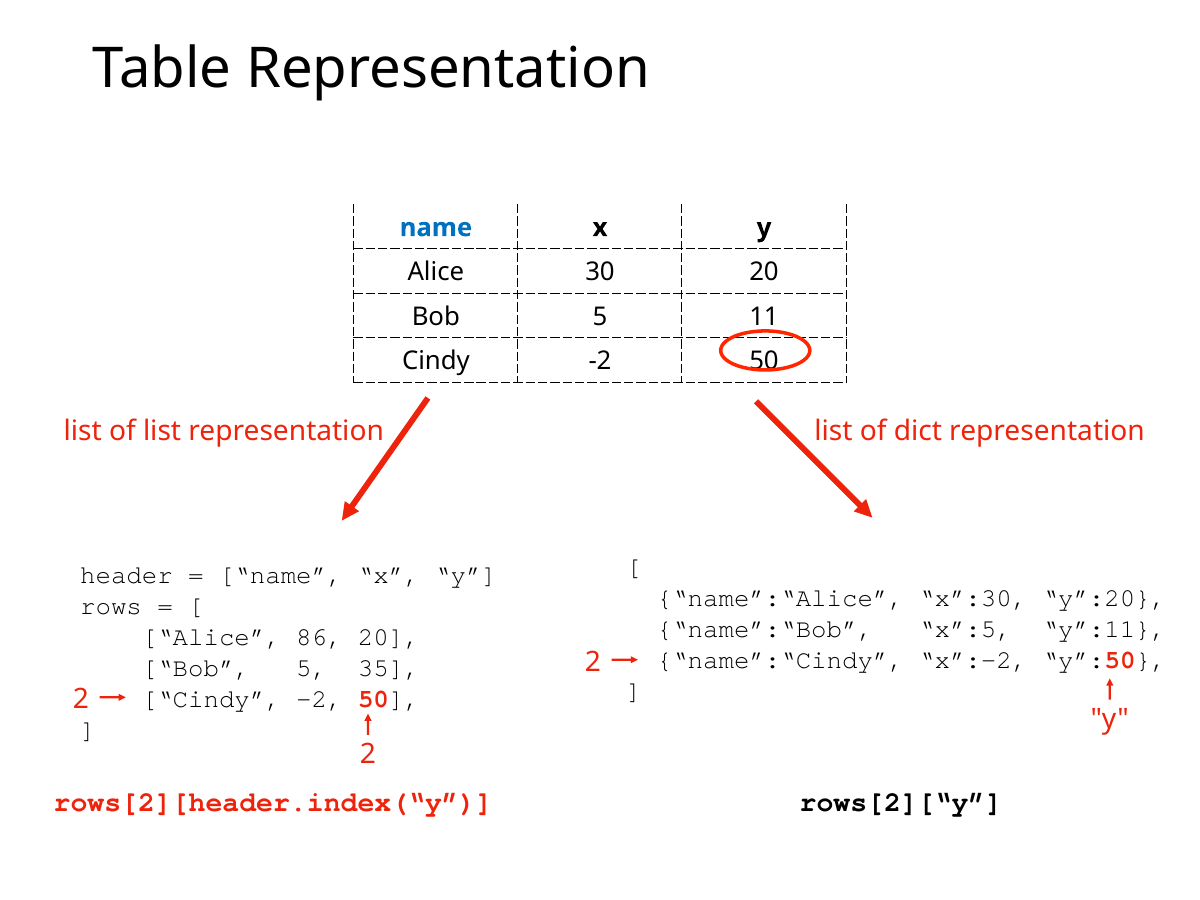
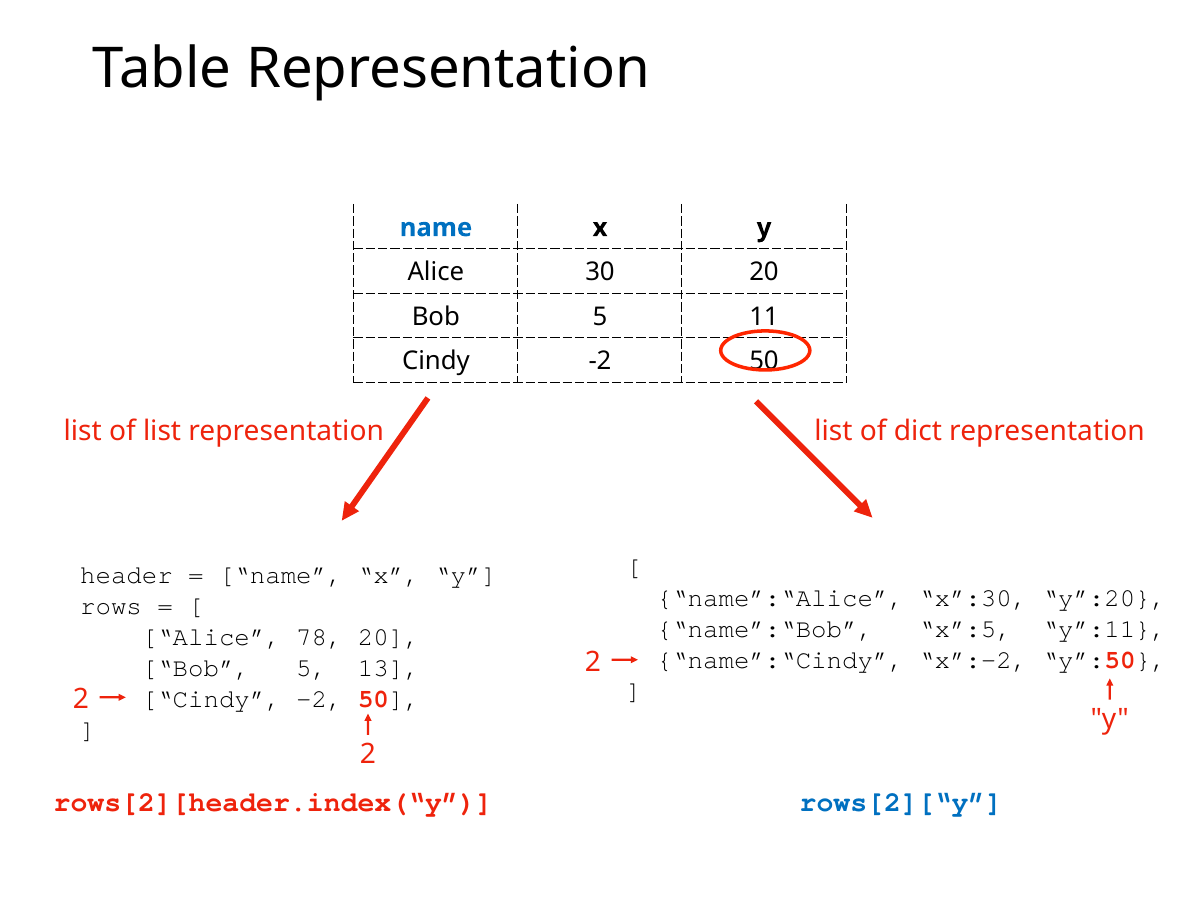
86: 86 -> 78
35: 35 -> 13
rows[2][“y colour: black -> blue
